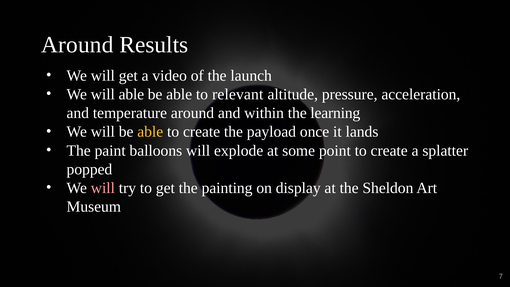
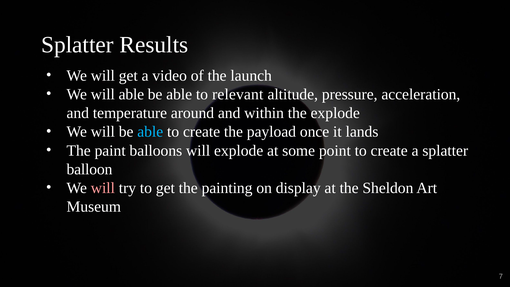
Around at (77, 45): Around -> Splatter
the learning: learning -> explode
able at (150, 132) colour: yellow -> light blue
popped: popped -> balloon
